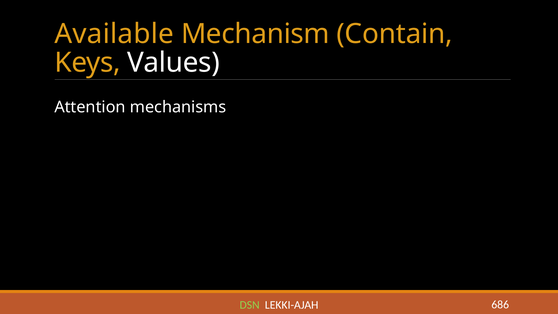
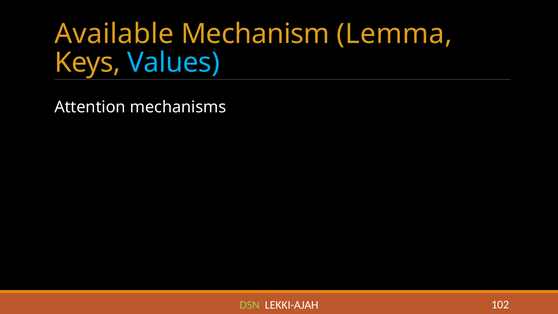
Contain: Contain -> Lemma
Values colour: white -> light blue
686: 686 -> 102
